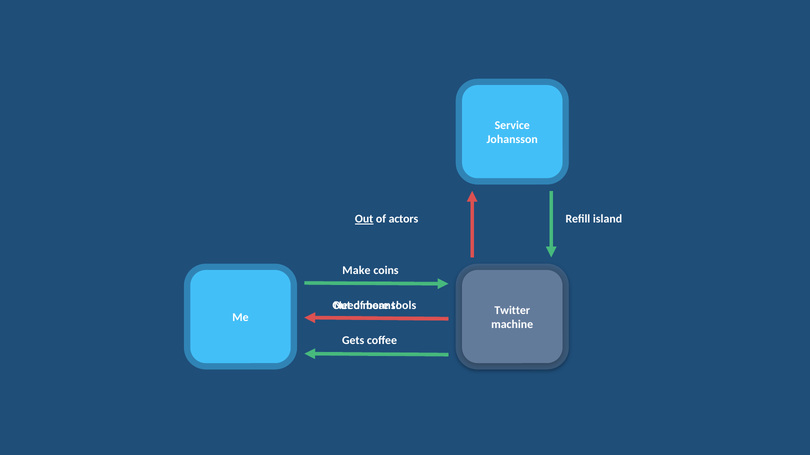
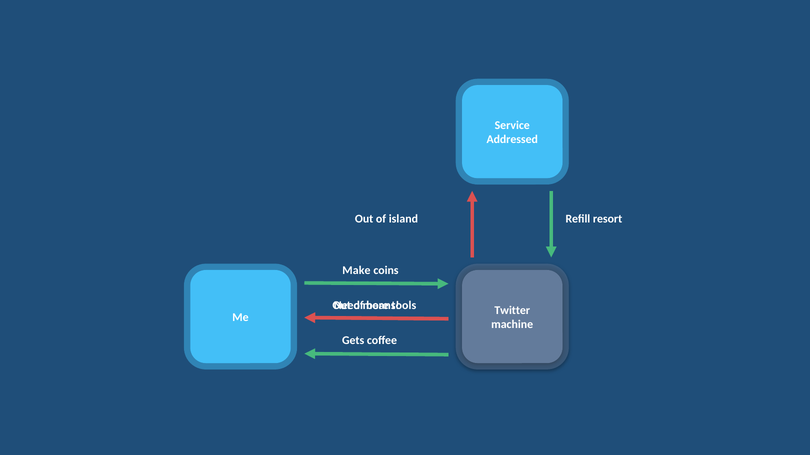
Johansson: Johansson -> Addressed
Out at (364, 219) underline: present -> none
actors: actors -> island
island: island -> resort
